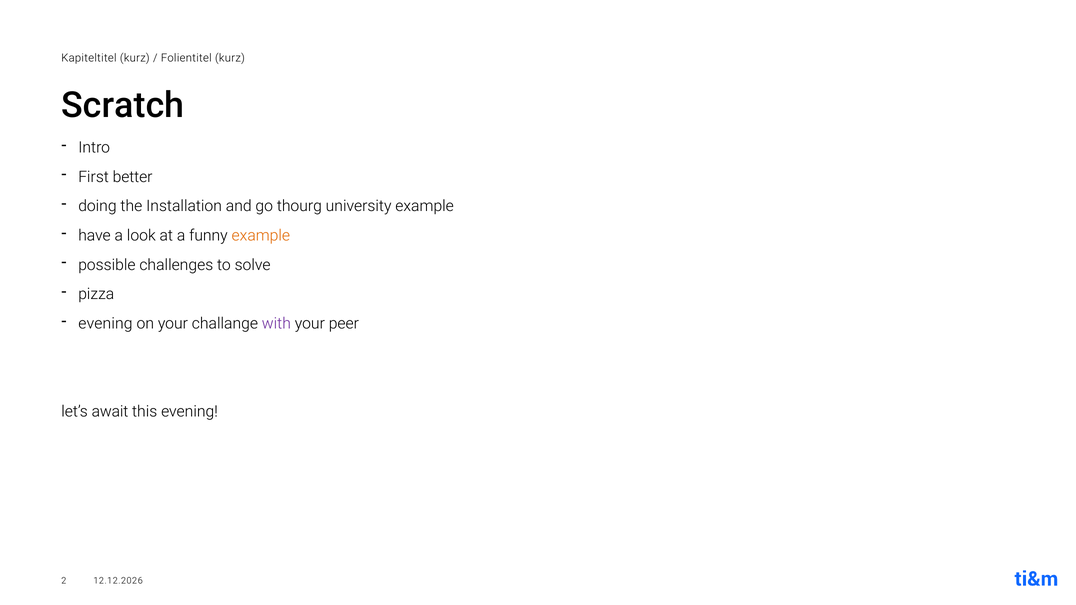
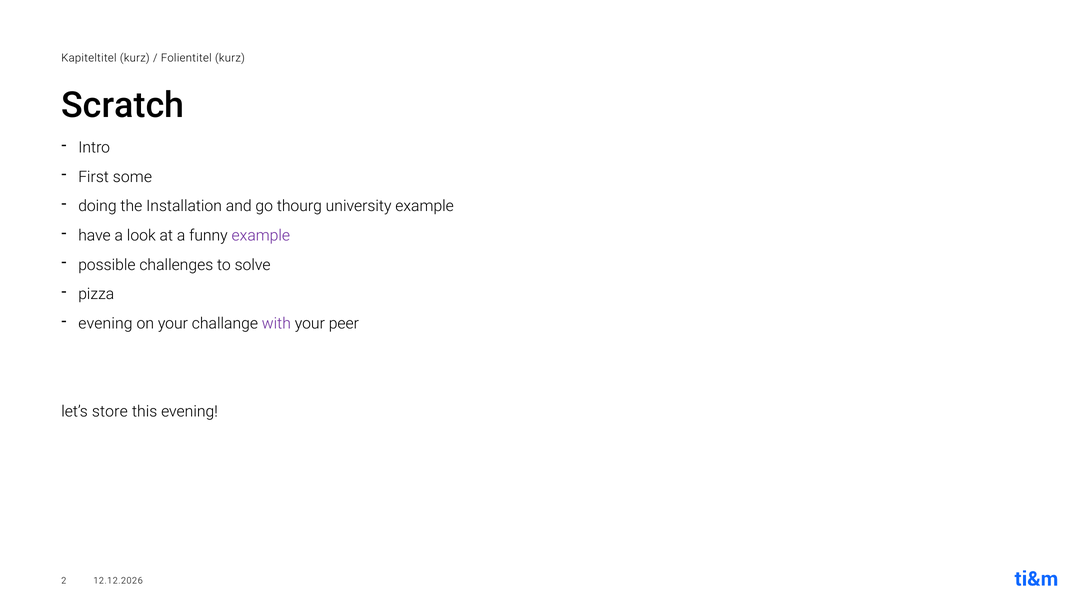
better: better -> some
example at (261, 236) colour: orange -> purple
await: await -> store
